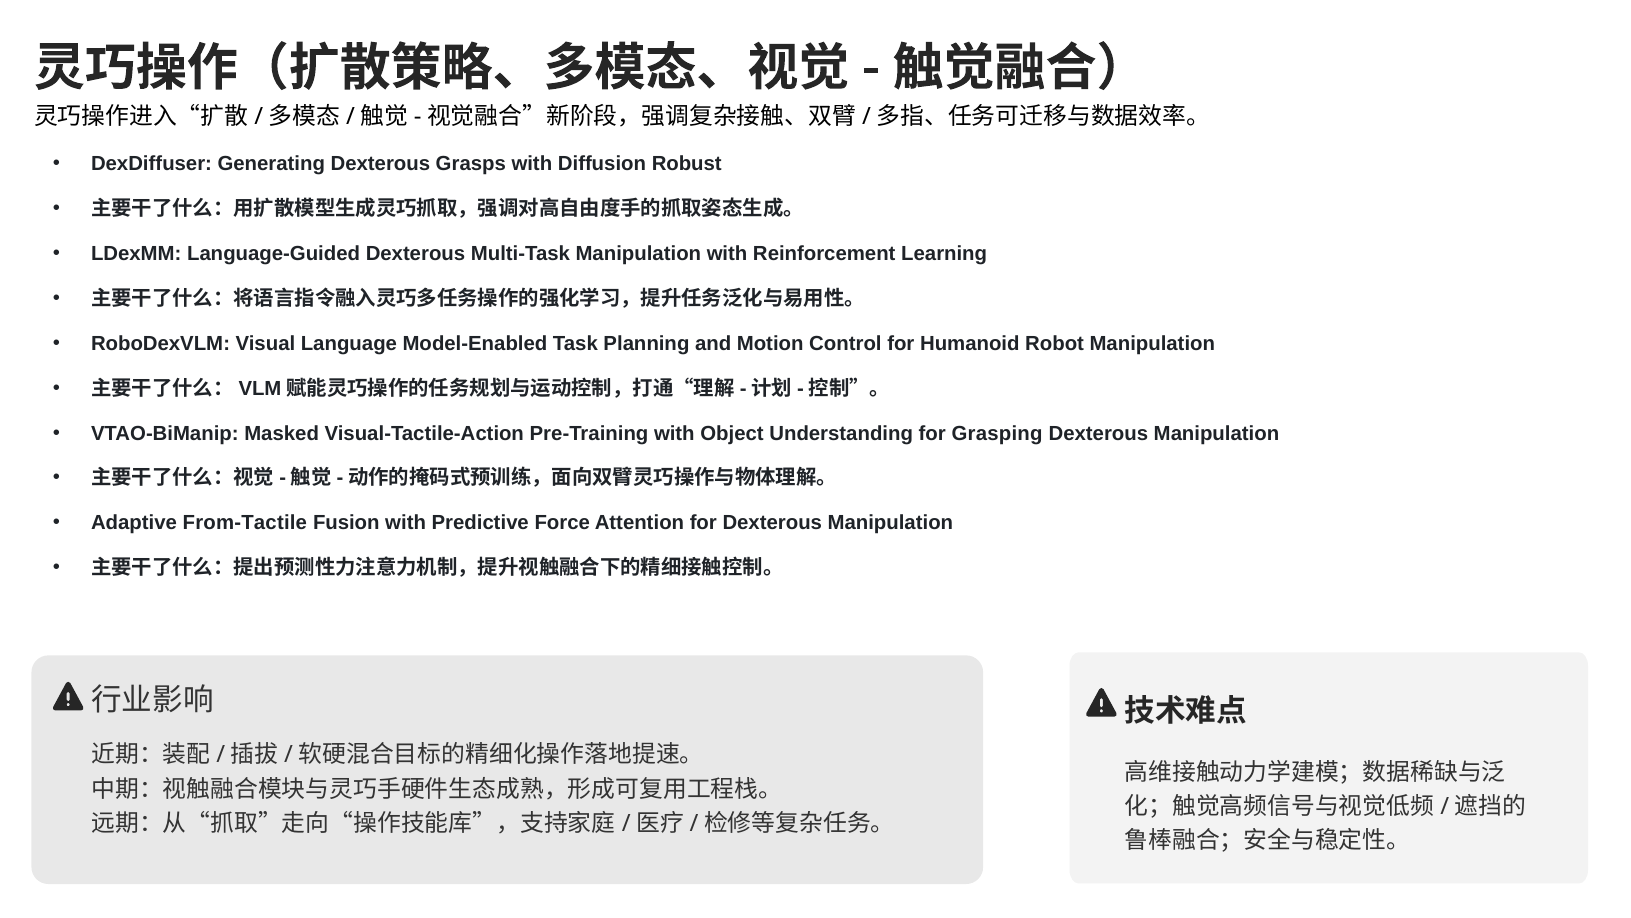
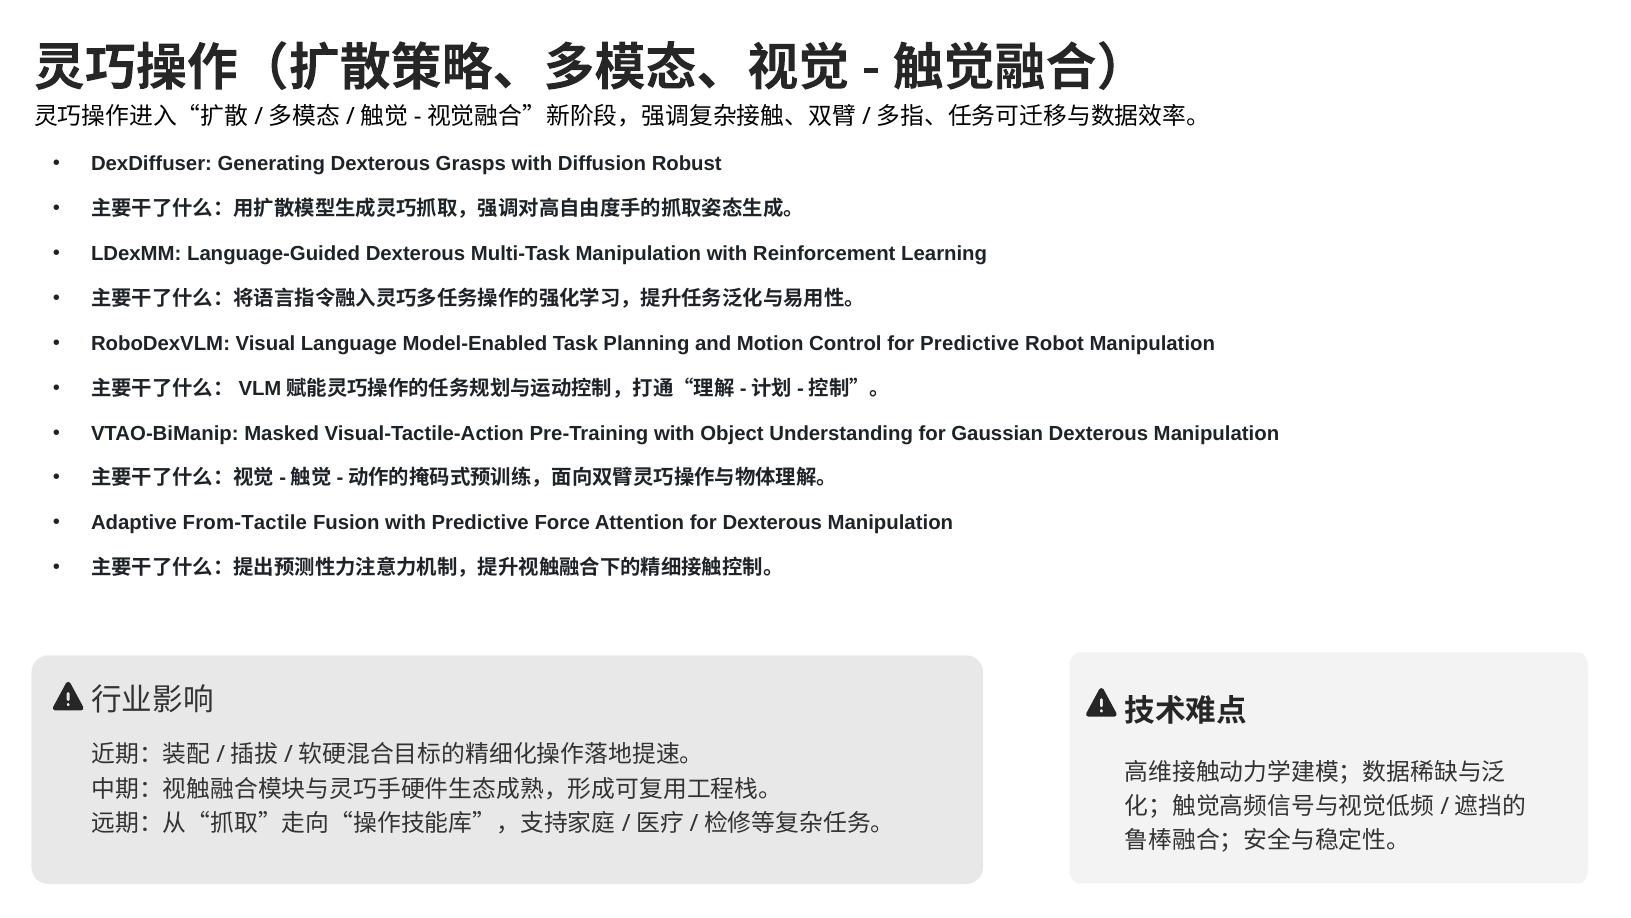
for Humanoid: Humanoid -> Predictive
Grasping: Grasping -> Gaussian
